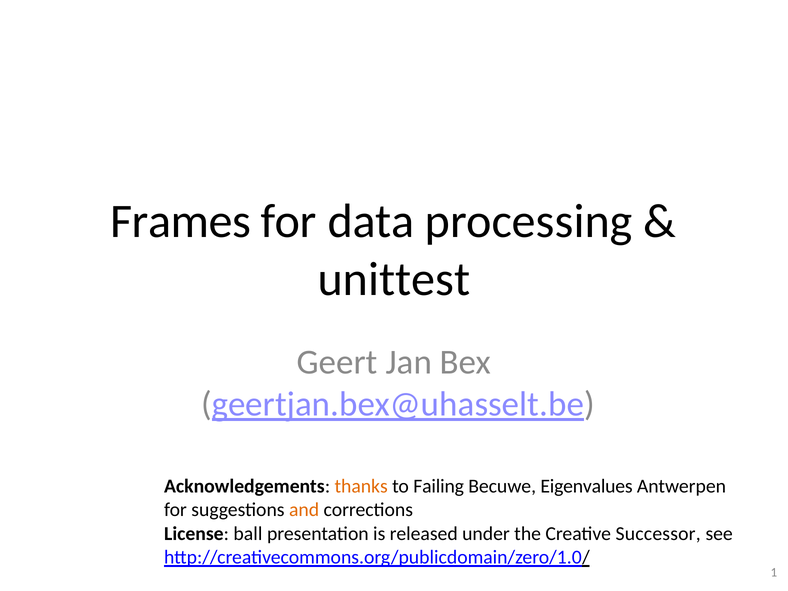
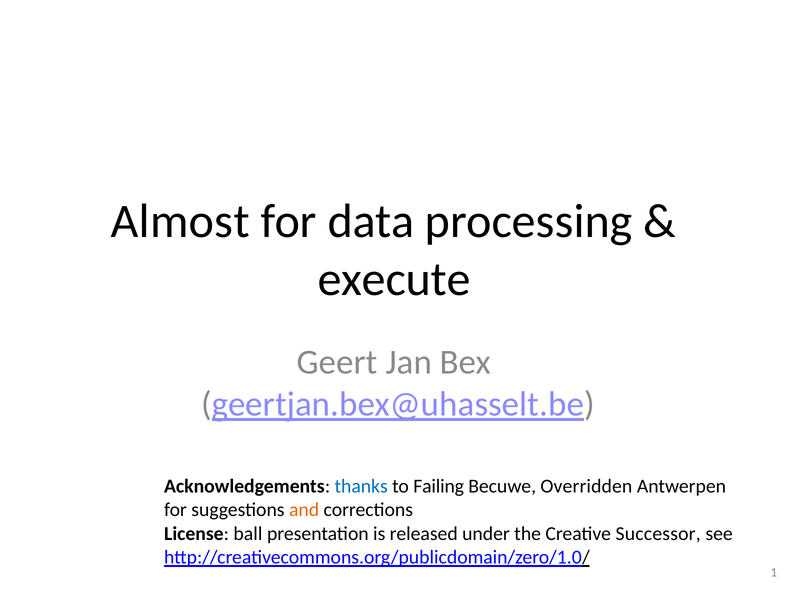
Frames: Frames -> Almost
unittest: unittest -> execute
thanks colour: orange -> blue
Eigenvalues: Eigenvalues -> Overridden
